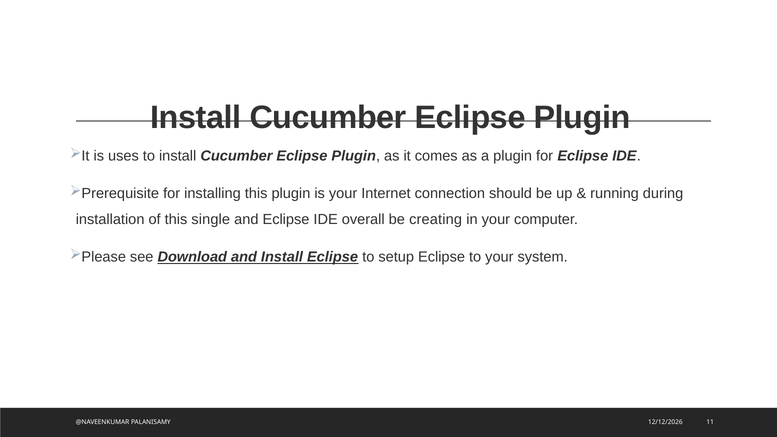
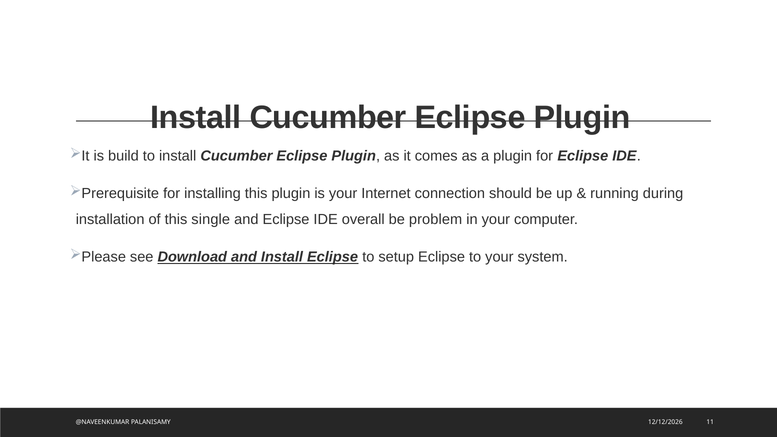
uses: uses -> build
creating: creating -> problem
